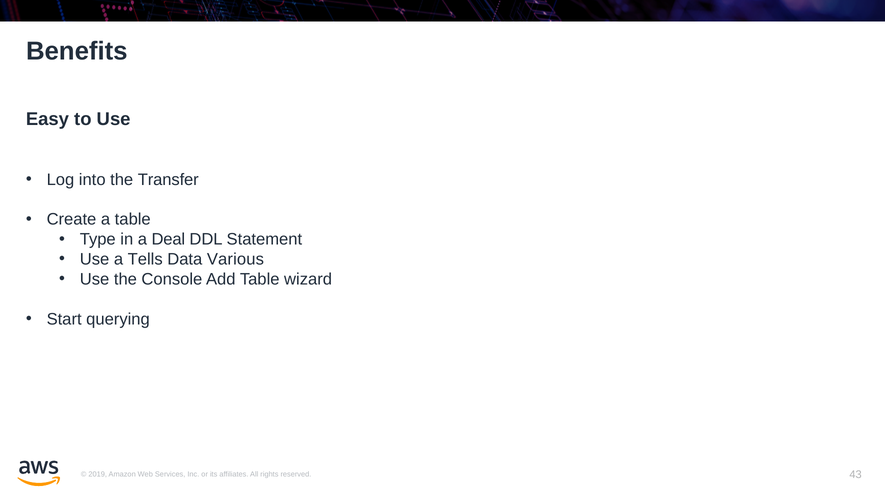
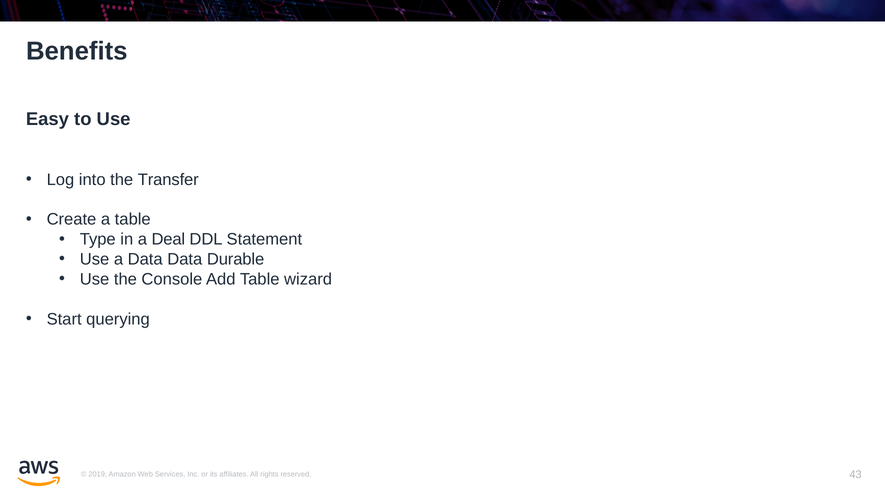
a Tells: Tells -> Data
Various: Various -> Durable
